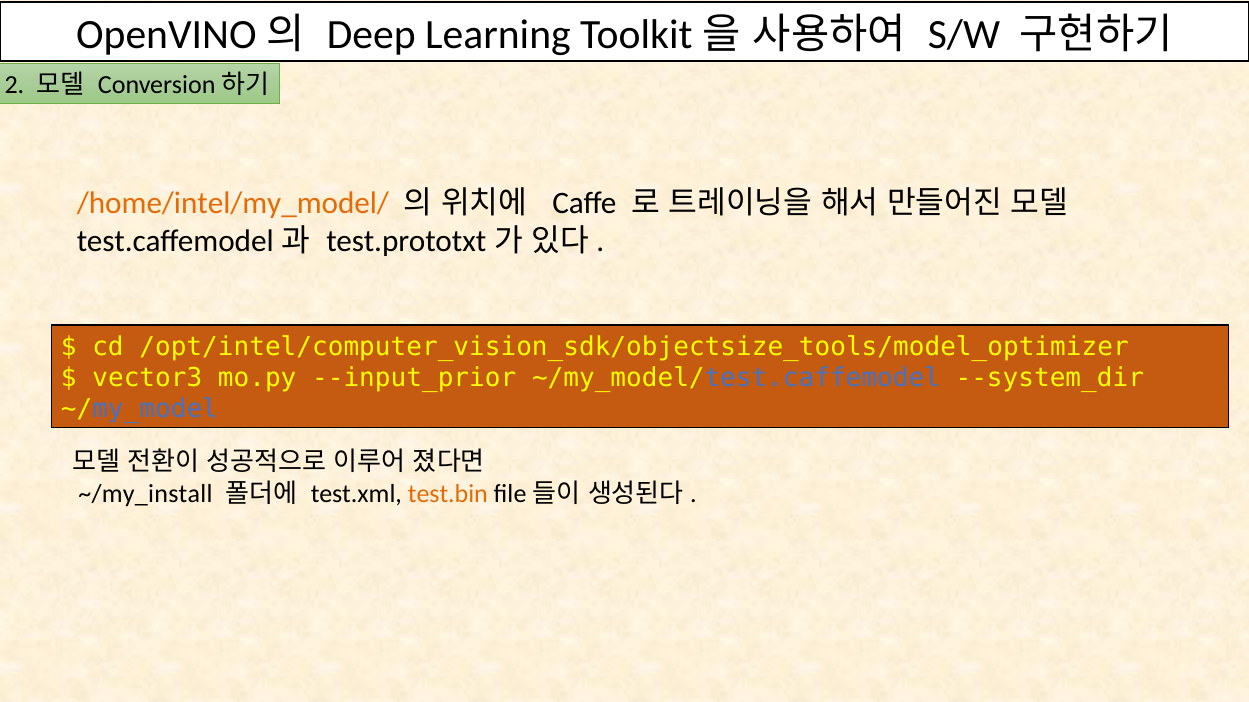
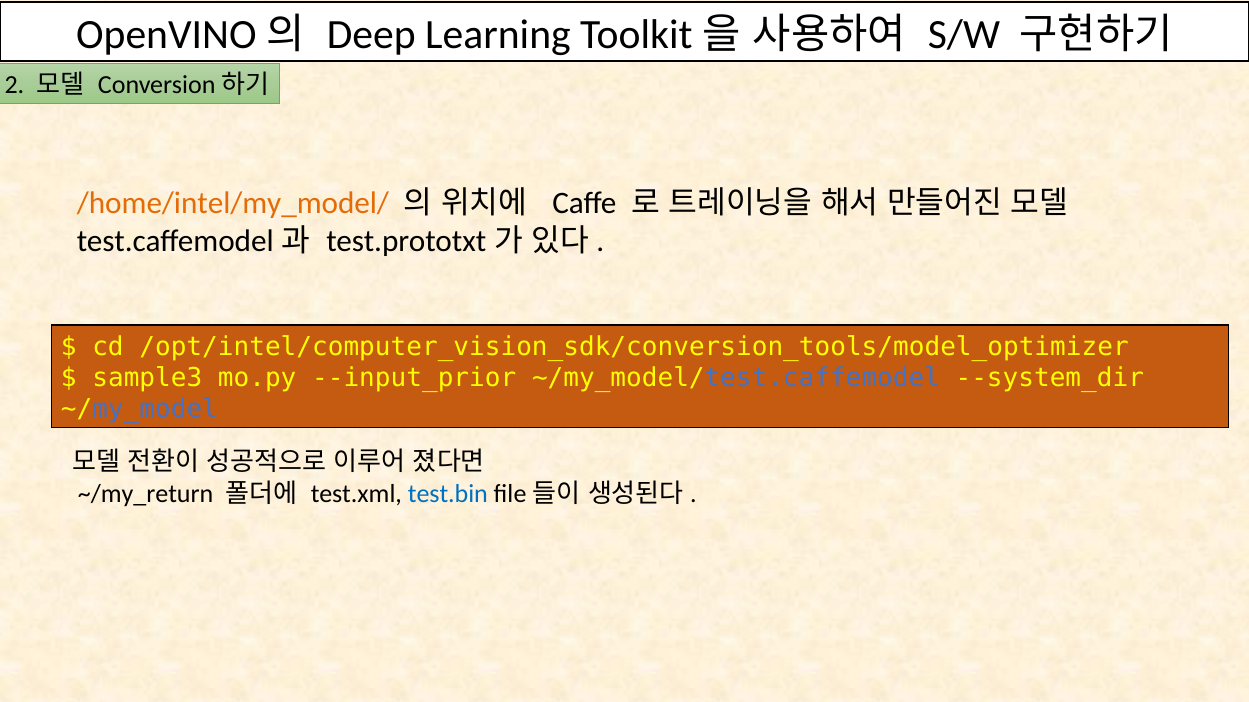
/opt/intel/computer_vision_sdk/objectsize_tools/model_optimizer: /opt/intel/computer_vision_sdk/objectsize_tools/model_optimizer -> /opt/intel/computer_vision_sdk/conversion_tools/model_optimizer
vector3: vector3 -> sample3
~/my_install: ~/my_install -> ~/my_return
test.bin colour: orange -> blue
